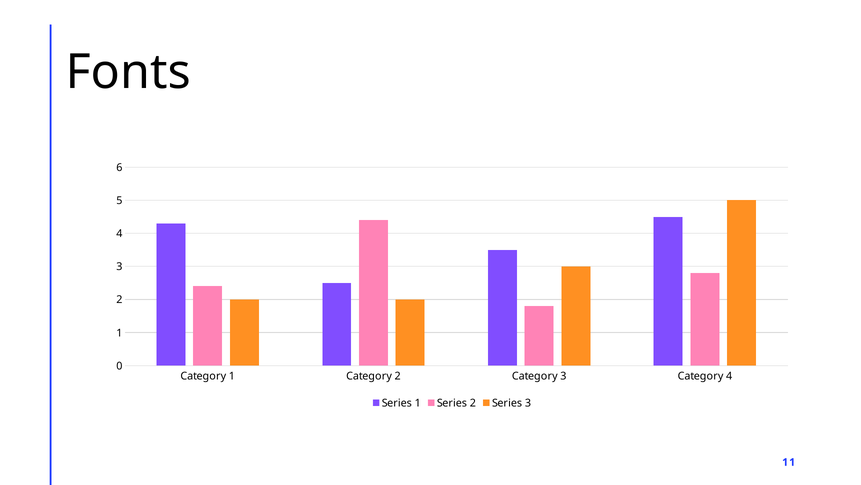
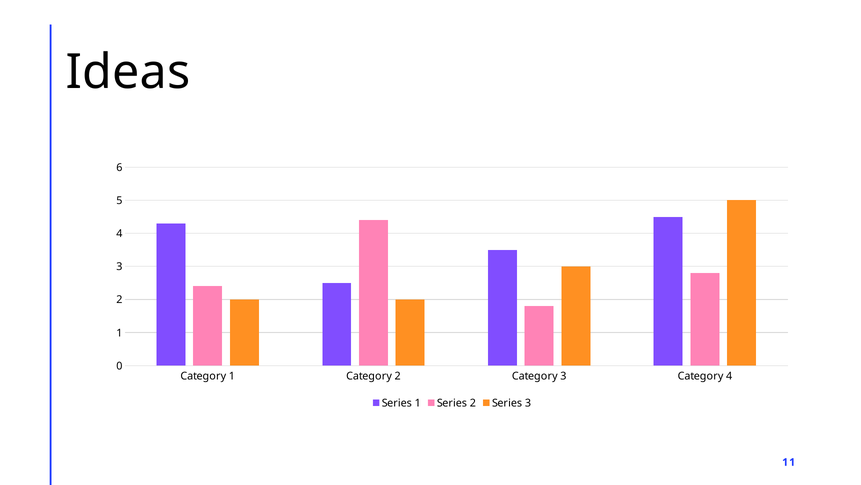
Fonts: Fonts -> Ideas
